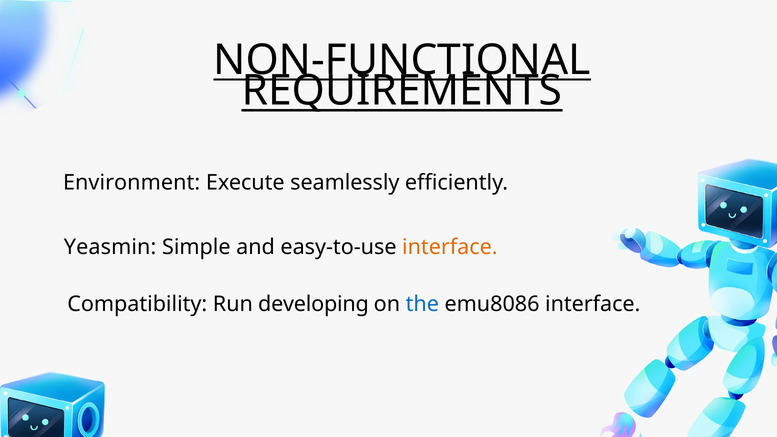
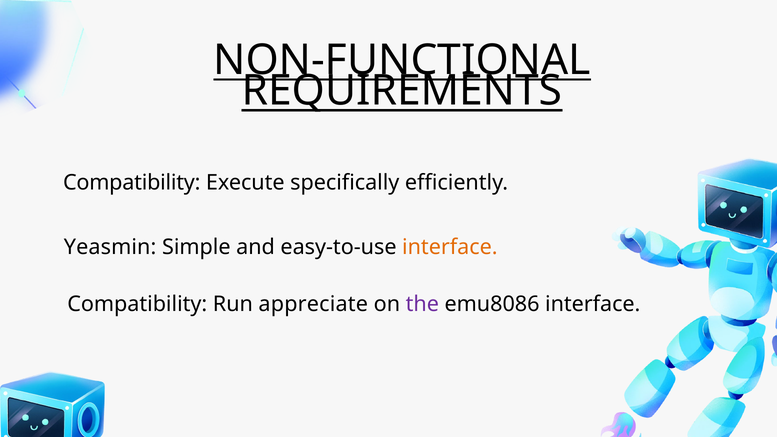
Environment at (132, 183): Environment -> Compatibility
seamlessly: seamlessly -> specifically
developing: developing -> appreciate
the colour: blue -> purple
